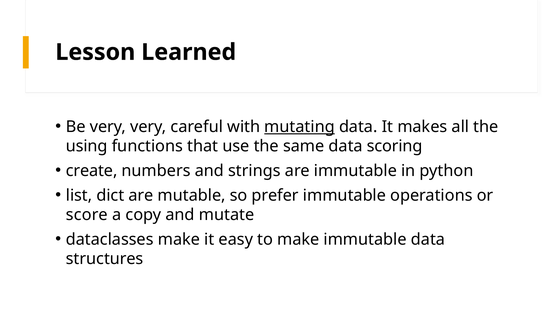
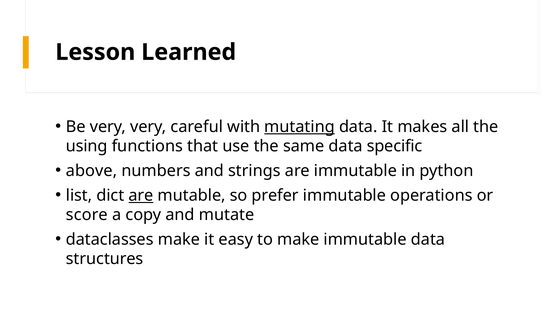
scoring: scoring -> specific
create: create -> above
are at (141, 195) underline: none -> present
